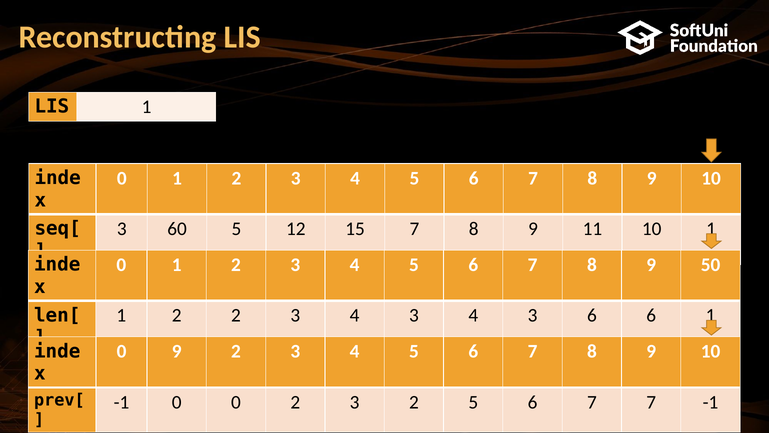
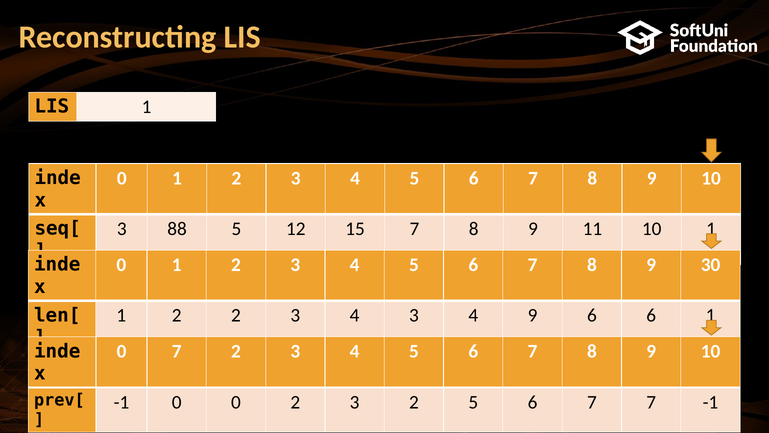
60: 60 -> 88
50: 50 -> 30
4 3 4 3: 3 -> 9
0 9: 9 -> 7
